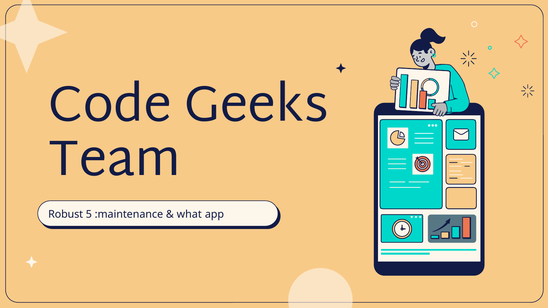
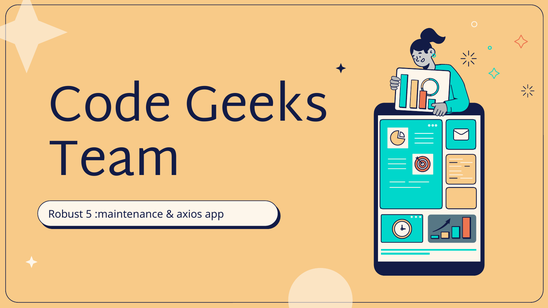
what: what -> axios
